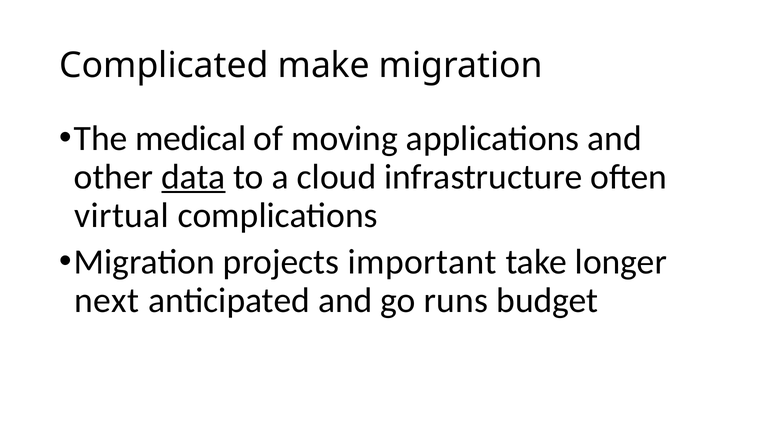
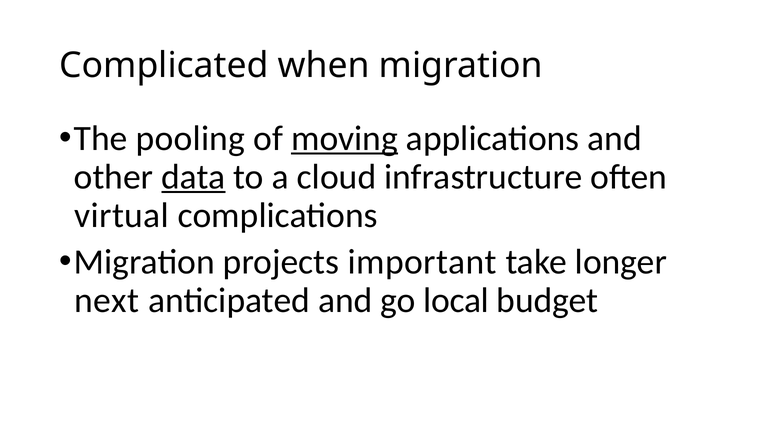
make: make -> when
medical: medical -> pooling
moving underline: none -> present
runs: runs -> local
